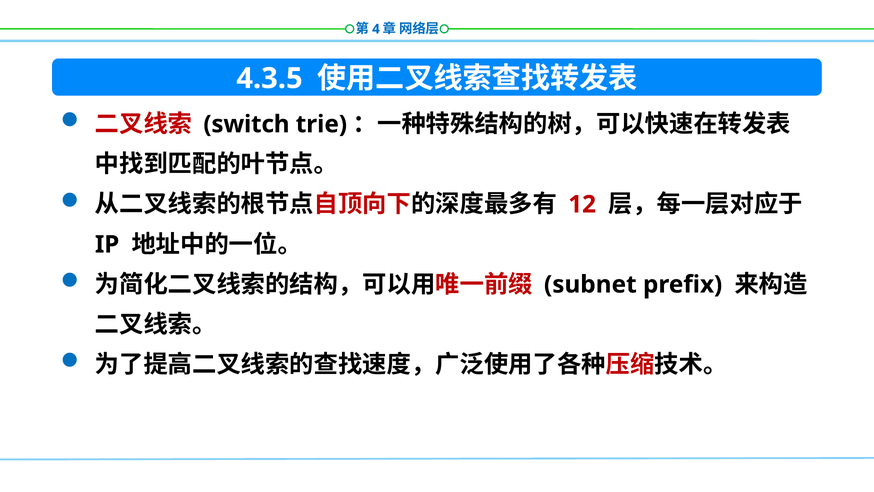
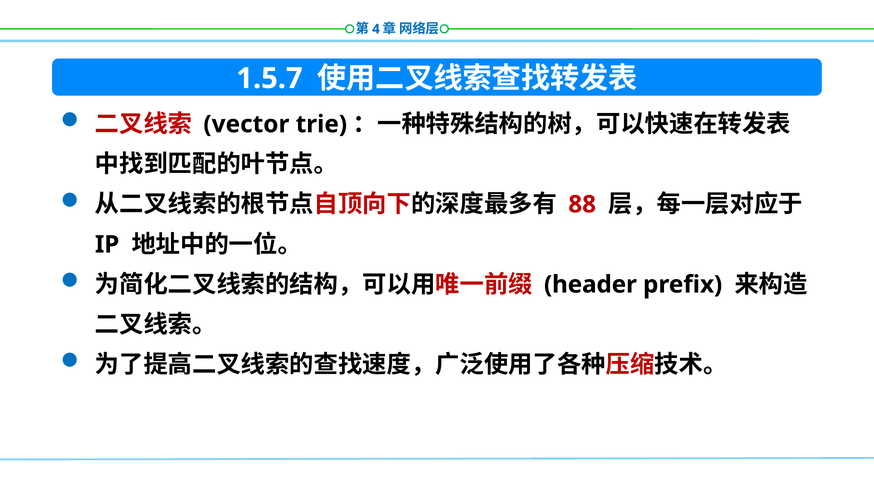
4.3.5: 4.3.5 -> 1.5.7
switch: switch -> vector
12: 12 -> 88
subnet: subnet -> header
